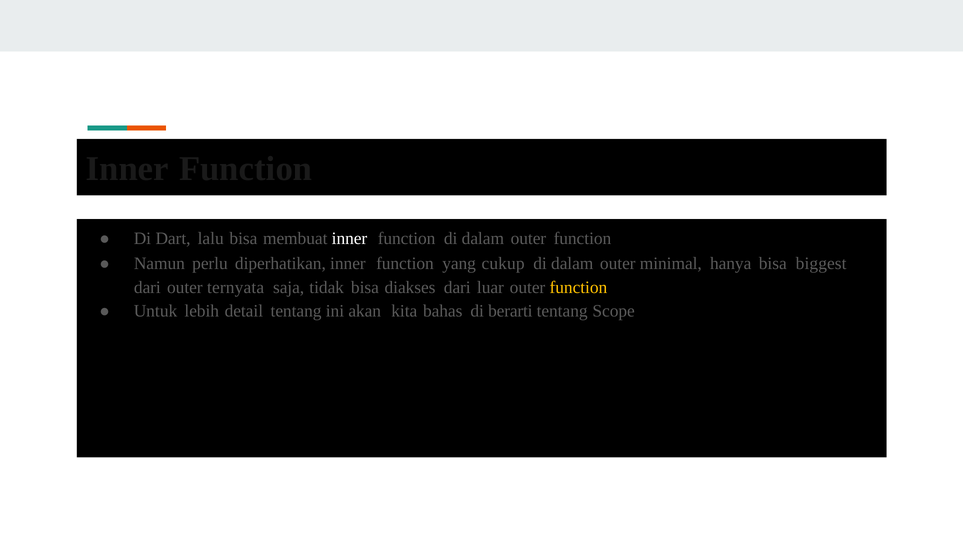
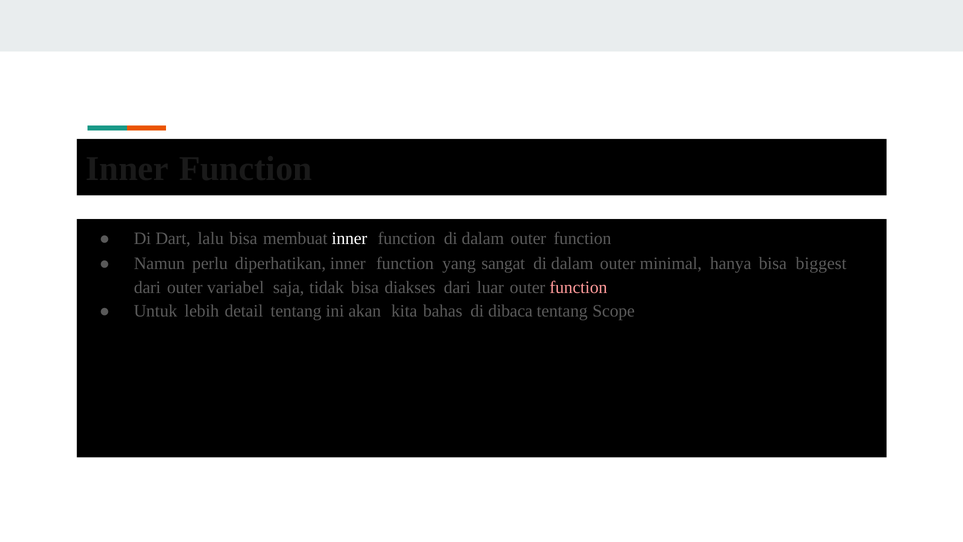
cukup: cukup -> sangat
ternyata: ternyata -> variabel
function at (578, 287) colour: yellow -> pink
berarti: berarti -> dibaca
